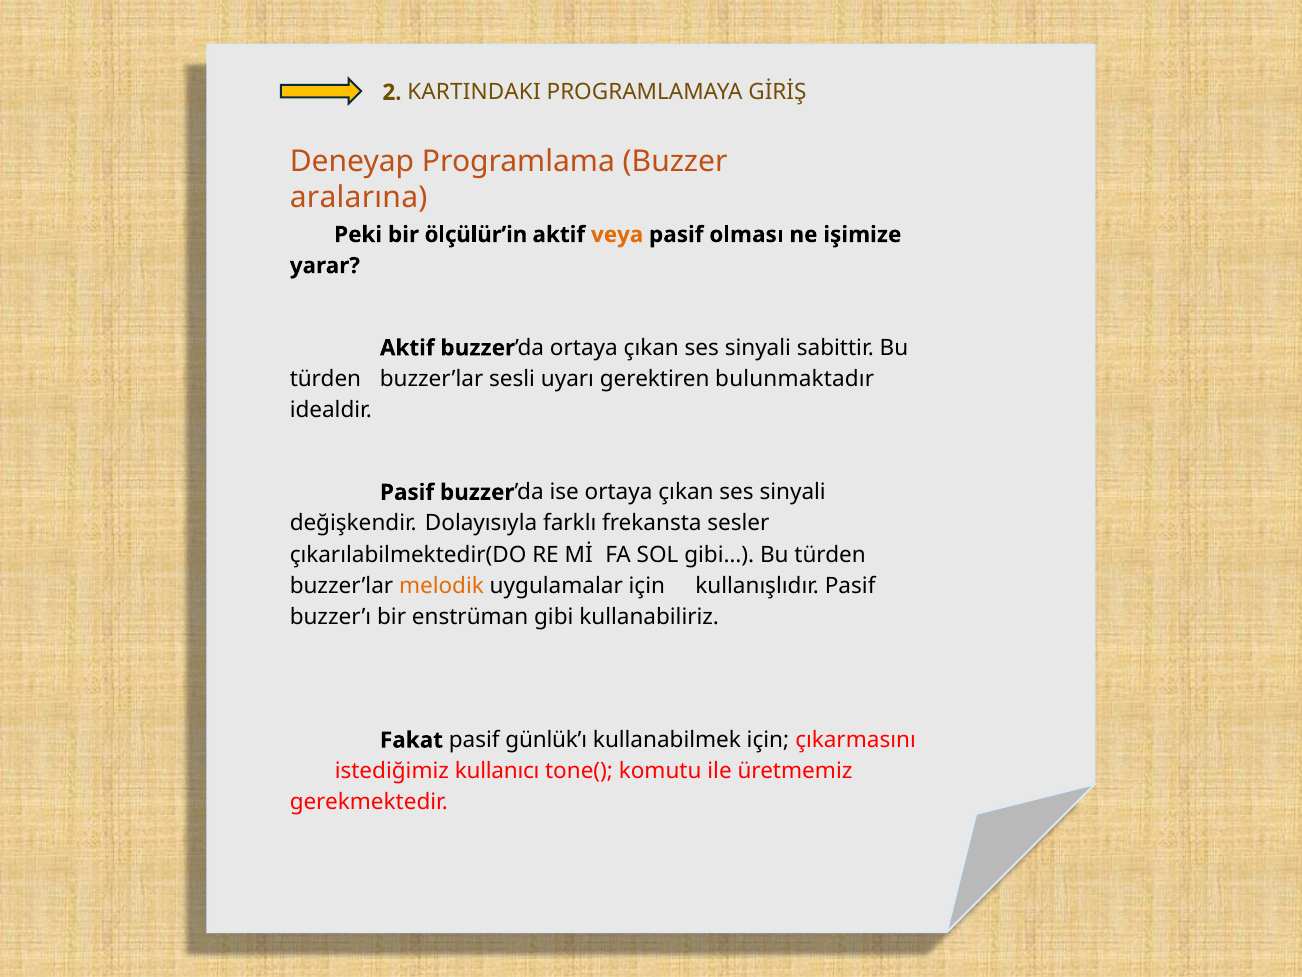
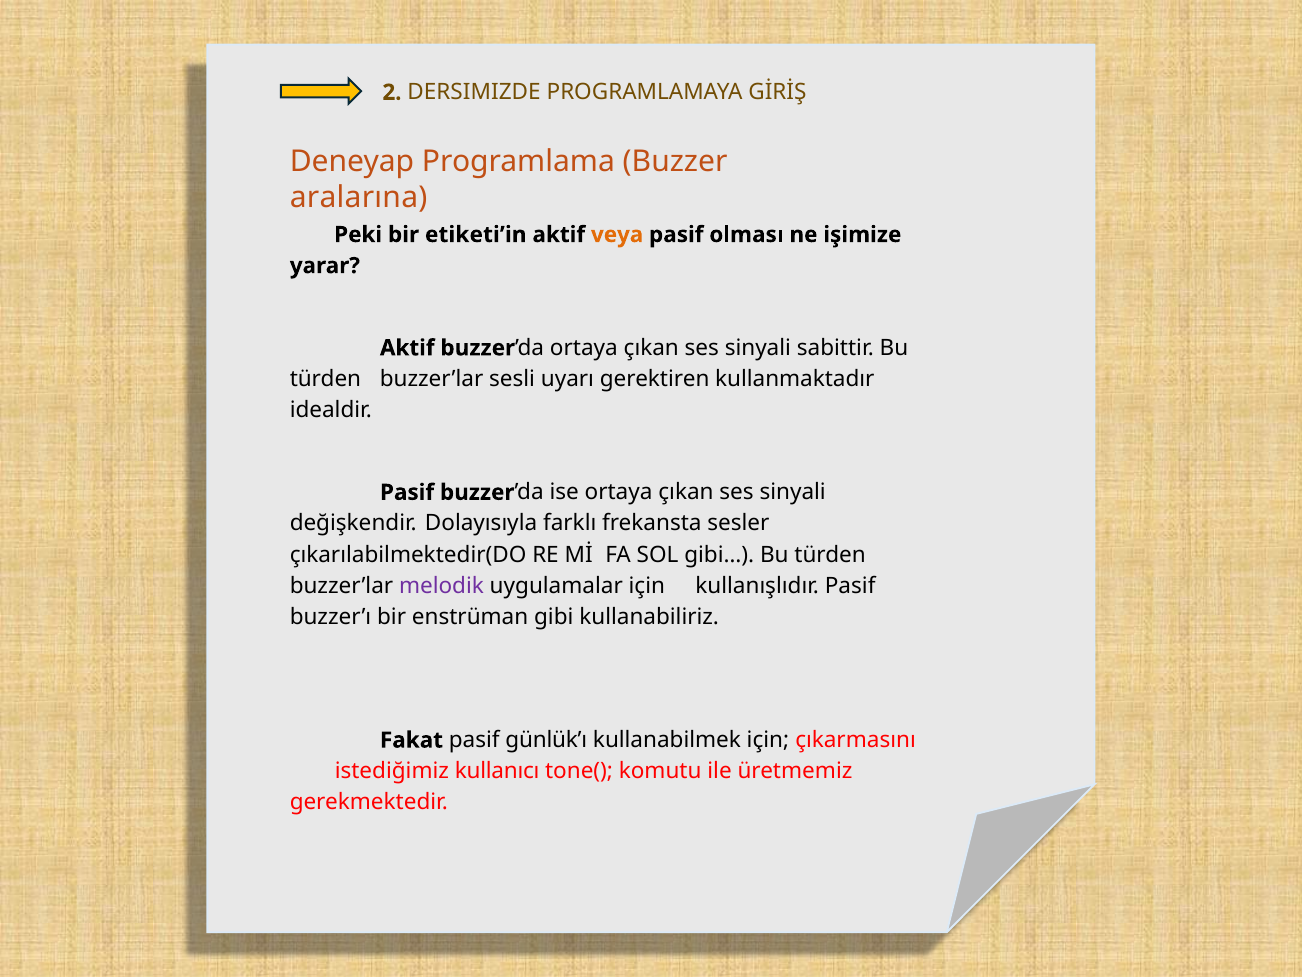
KARTINDAKI: KARTINDAKI -> DERSIMIZDE
ölçülür’in: ölçülür’in -> etiketi’in
bulunmaktadır: bulunmaktadır -> kullanmaktadır
melodik colour: orange -> purple
